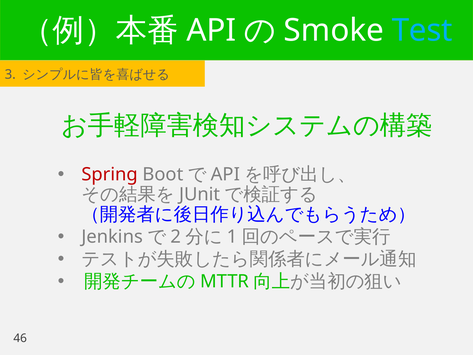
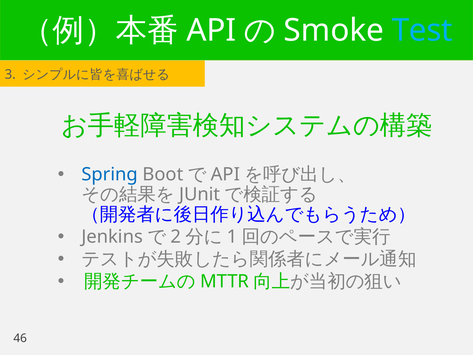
Spring colour: red -> blue
